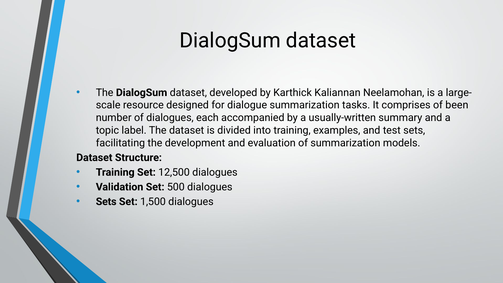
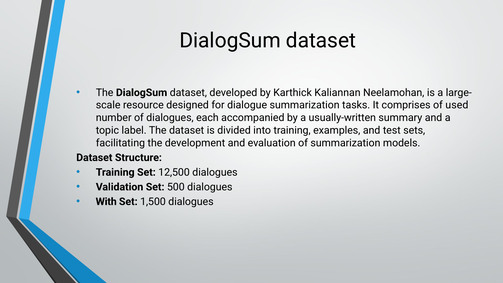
been: been -> used
Sets at (106, 202): Sets -> With
